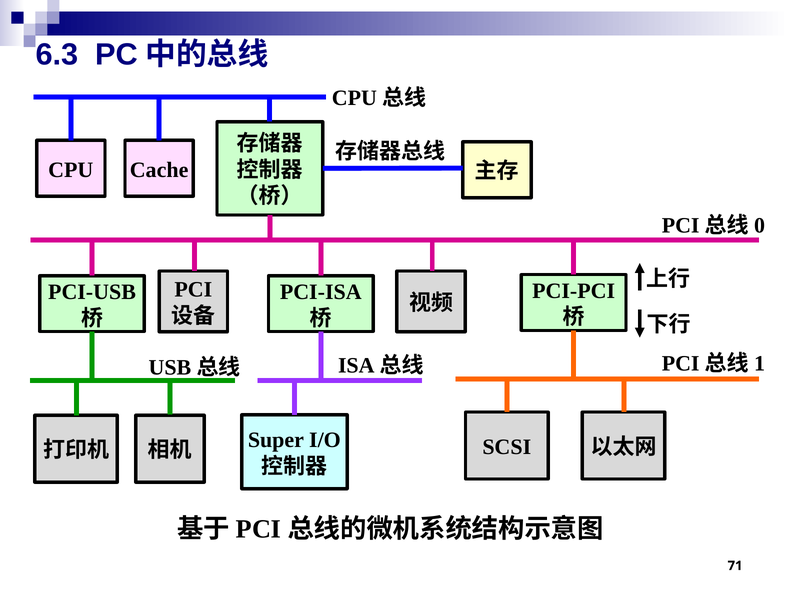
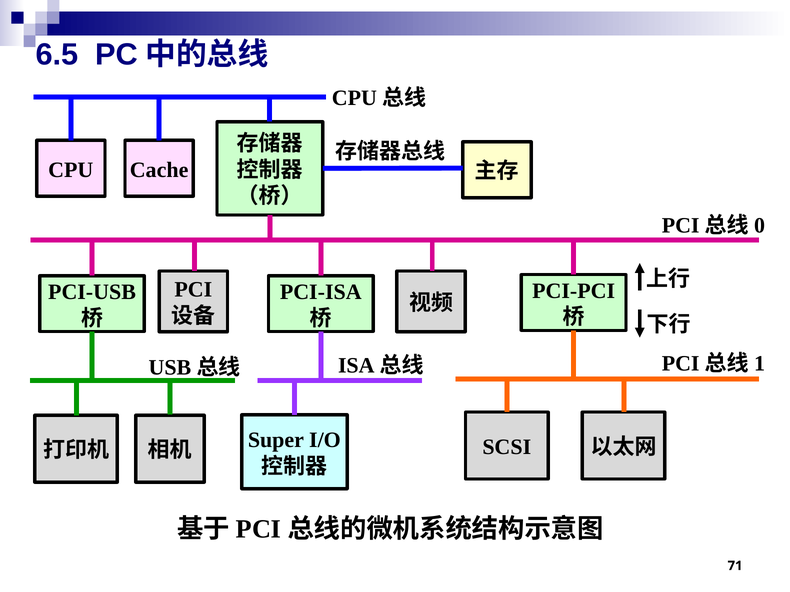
6.3: 6.3 -> 6.5
